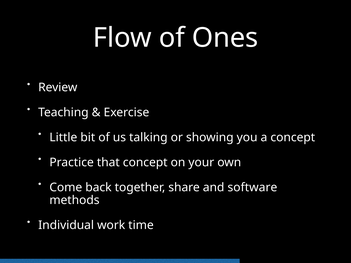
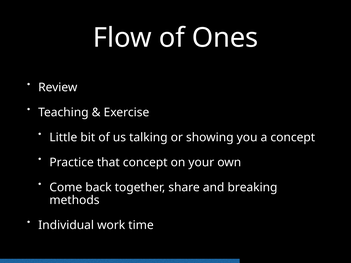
software: software -> breaking
